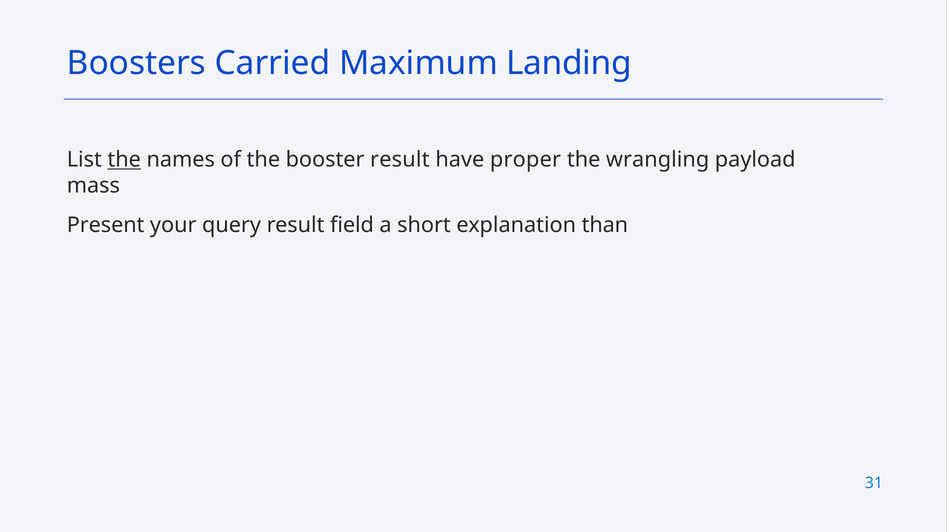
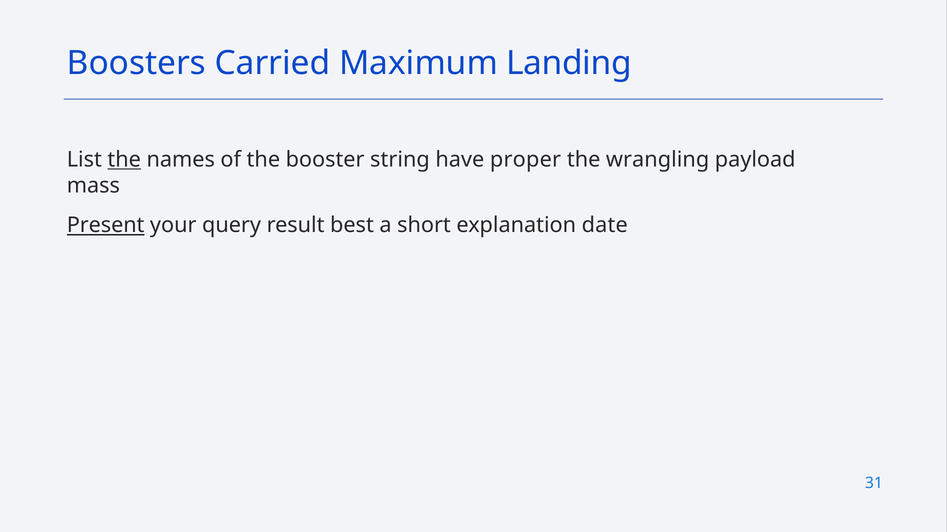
booster result: result -> string
Present underline: none -> present
field: field -> best
than: than -> date
